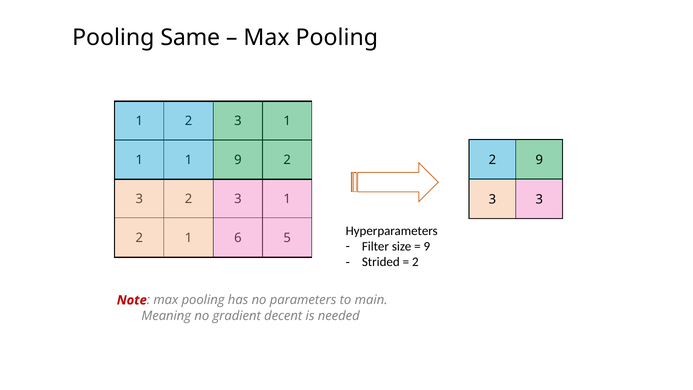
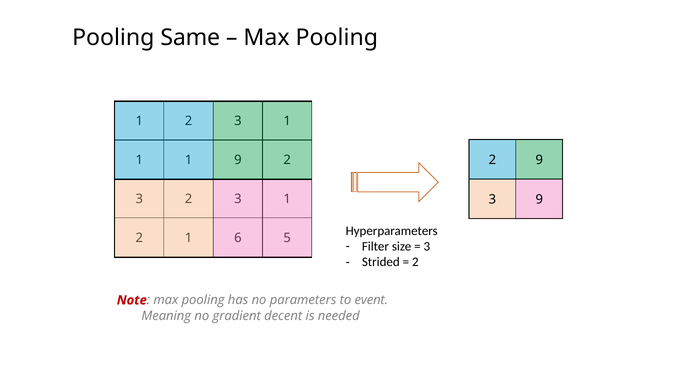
3 3: 3 -> 9
9 at (427, 246): 9 -> 3
main: main -> event
